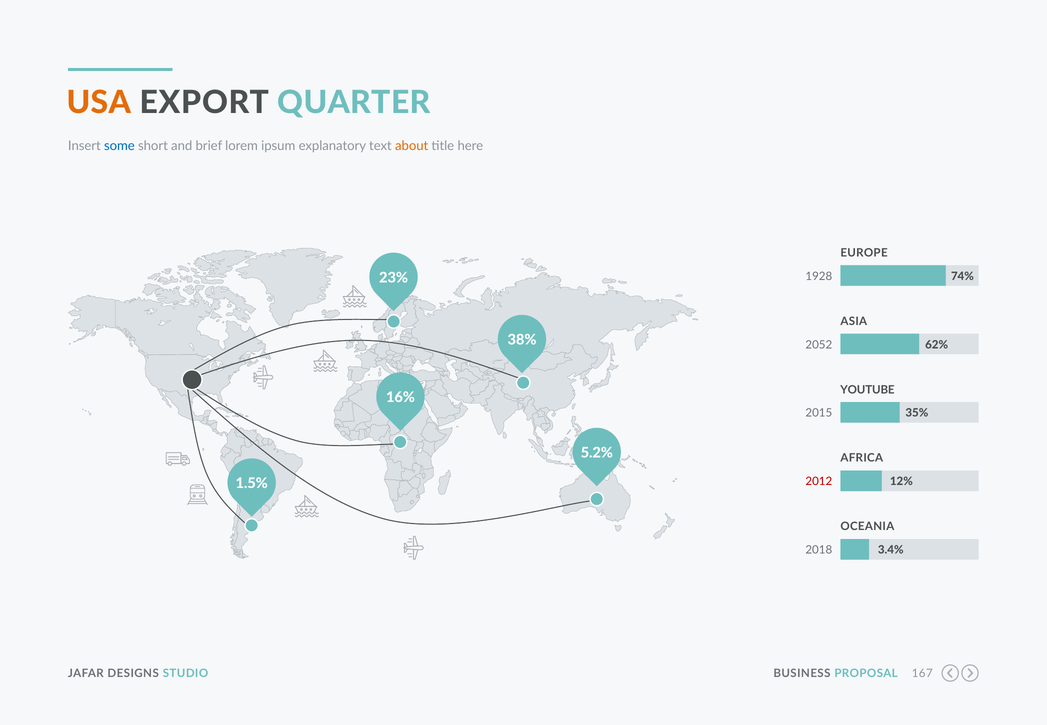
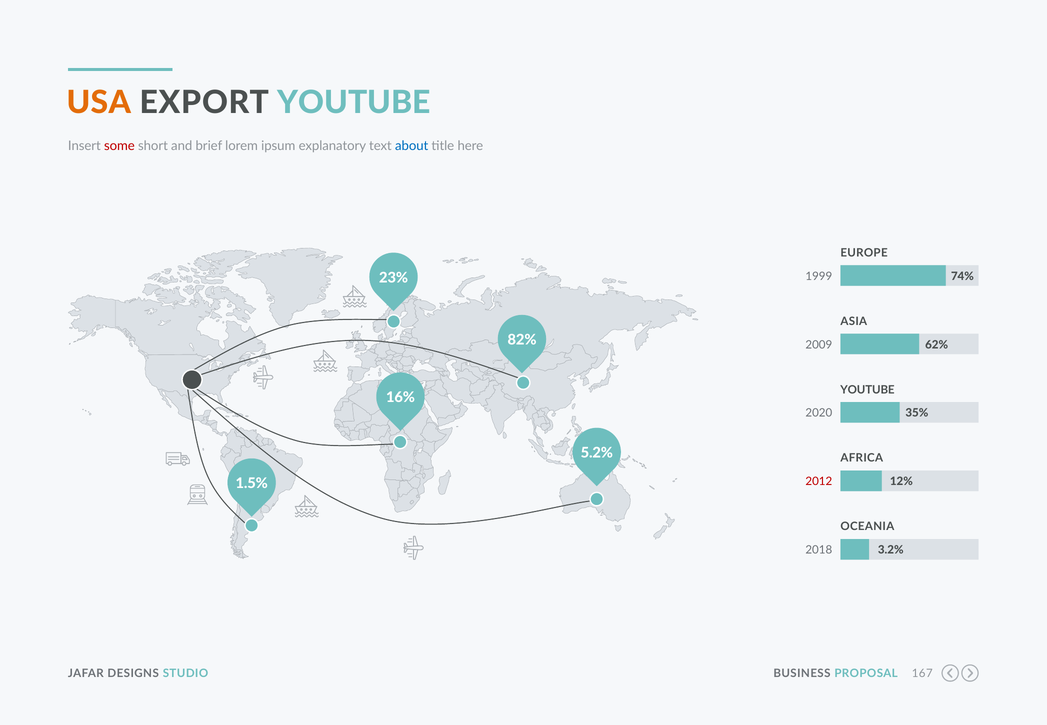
EXPORT QUARTER: QUARTER -> YOUTUBE
some colour: blue -> red
about colour: orange -> blue
1928: 1928 -> 1999
38%: 38% -> 82%
2052: 2052 -> 2009
2015: 2015 -> 2020
3.4%: 3.4% -> 3.2%
